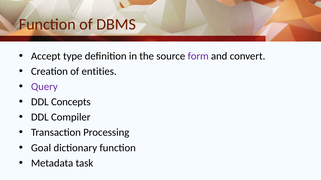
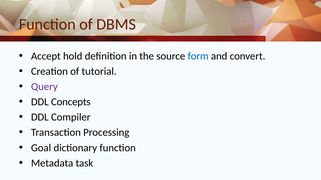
type: type -> hold
form colour: purple -> blue
entities: entities -> tutorial
